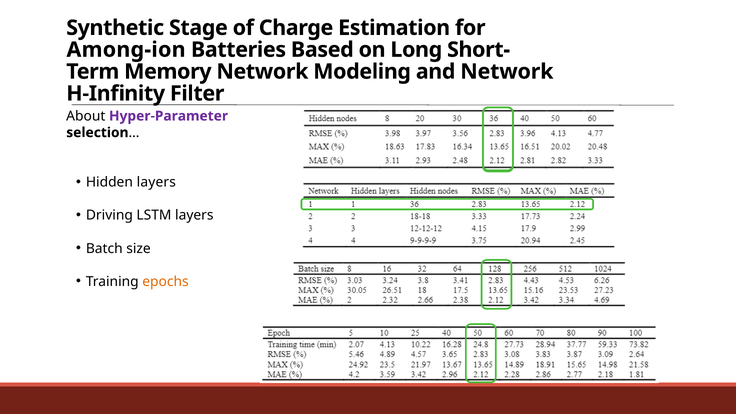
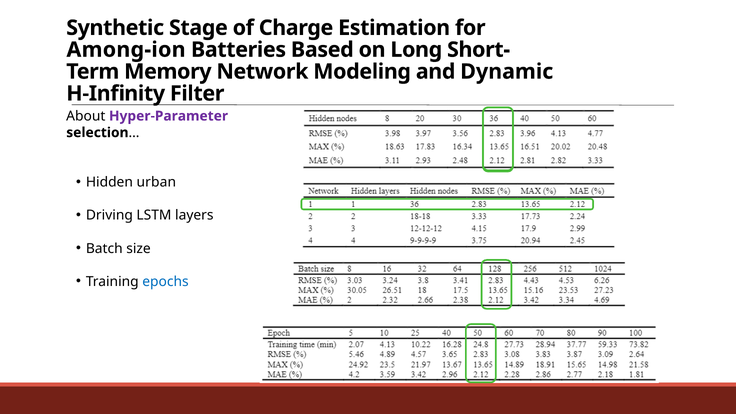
and Network: Network -> Dynamic
Hidden layers: layers -> urban
epochs colour: orange -> blue
